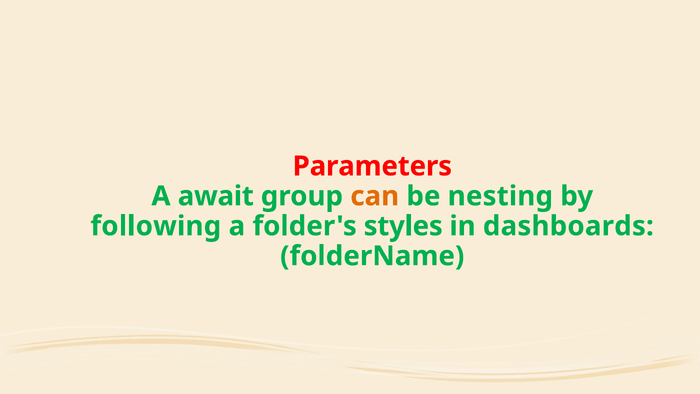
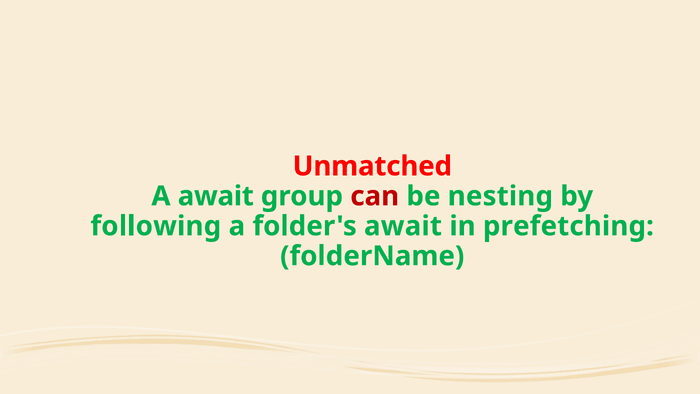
Parameters: Parameters -> Unmatched
can colour: orange -> red
folder's styles: styles -> await
dashboards: dashboards -> prefetching
